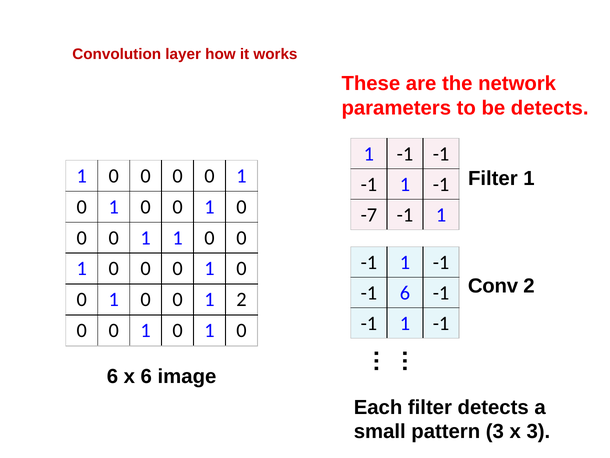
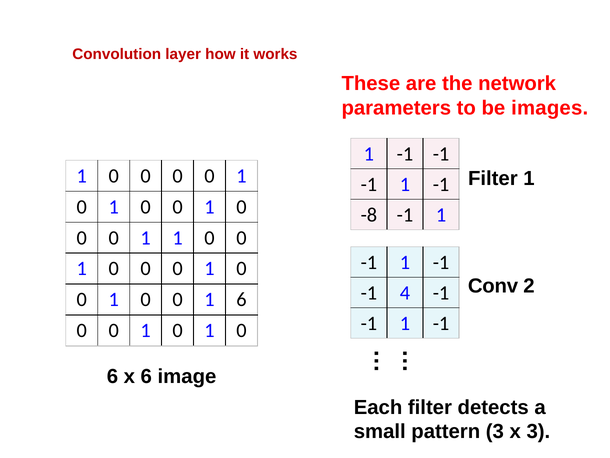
be detects: detects -> images
-7: -7 -> -8
-1 6: 6 -> 4
1 2: 2 -> 6
